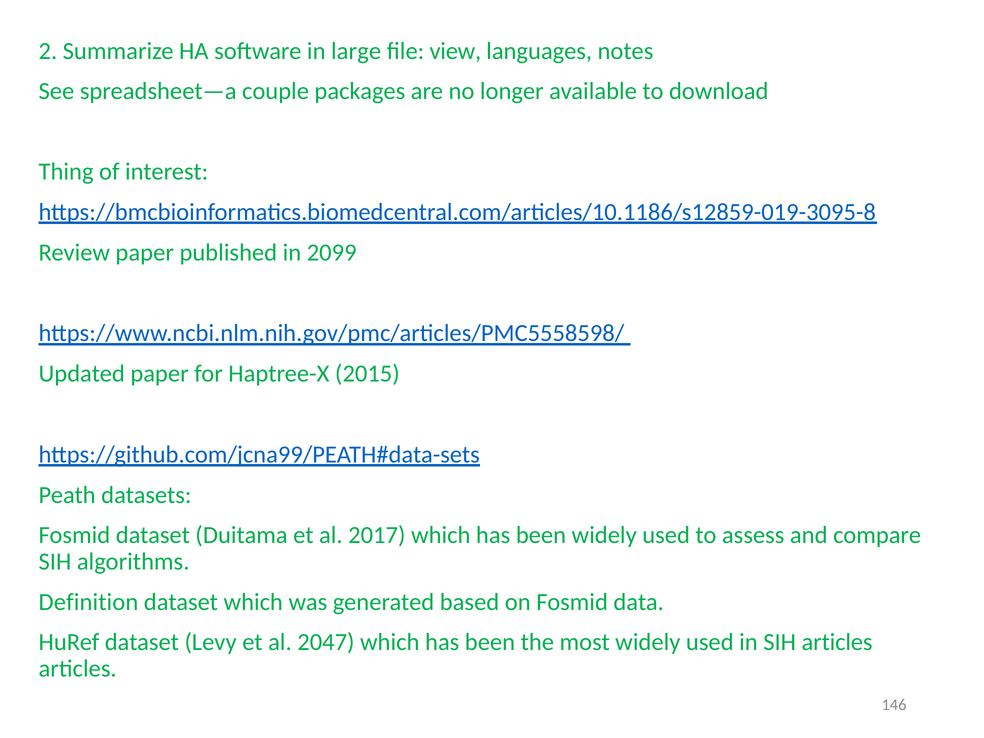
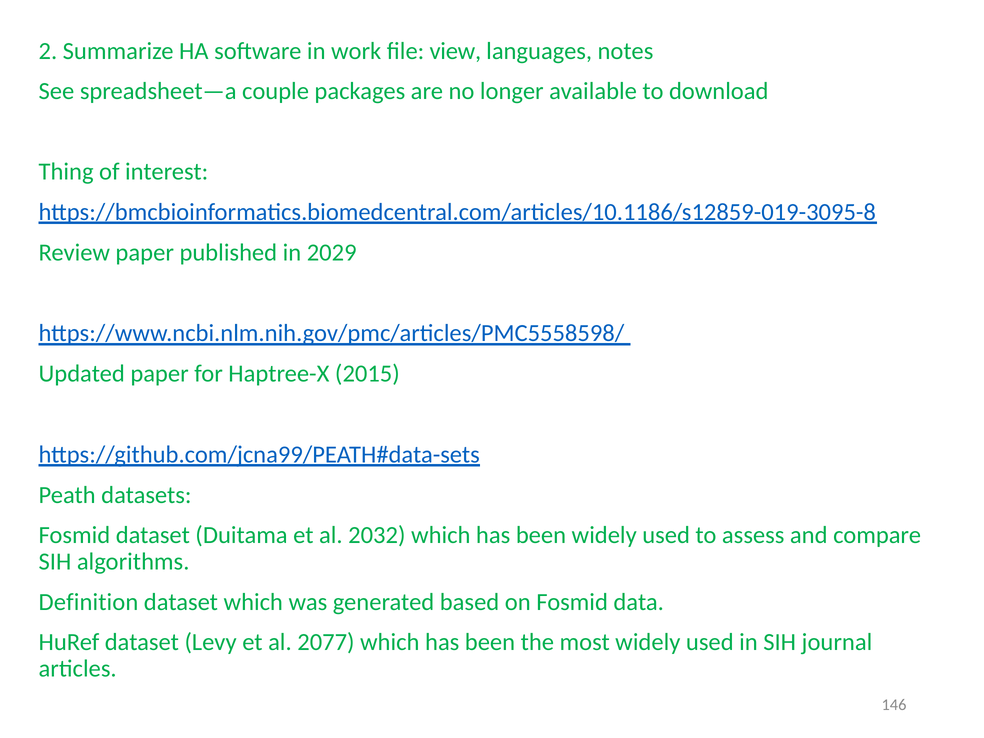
large: large -> work
2099: 2099 -> 2029
2017: 2017 -> 2032
2047: 2047 -> 2077
SIH articles: articles -> journal
